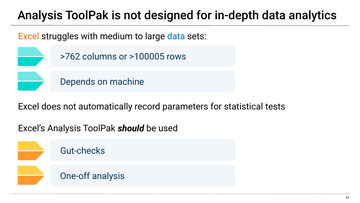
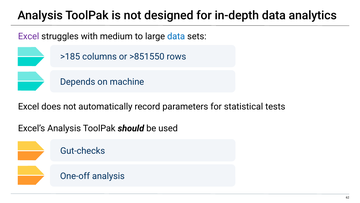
Excel at (29, 36) colour: orange -> purple
>762: >762 -> >185
>100005: >100005 -> >851550
